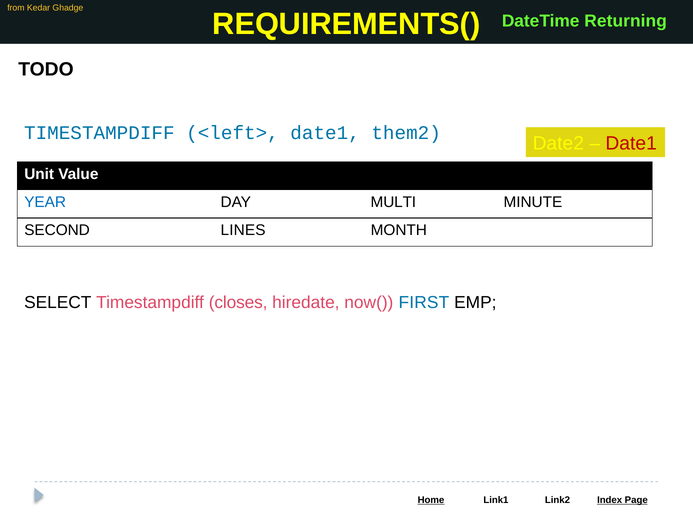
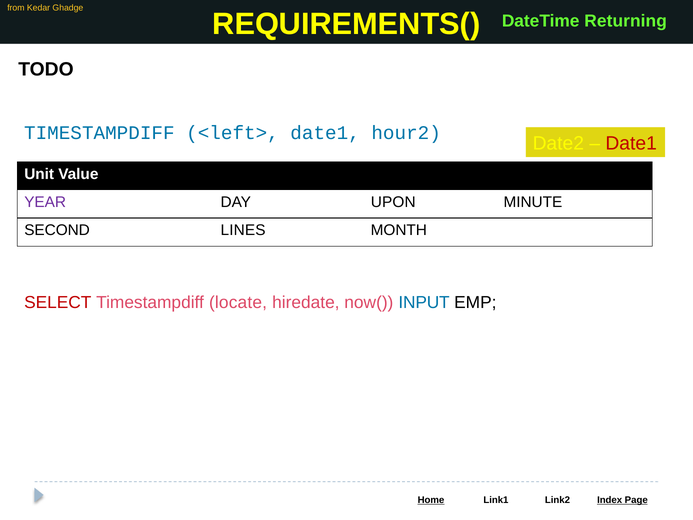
them2: them2 -> hour2
YEAR colour: blue -> purple
MULTI: MULTI -> UPON
SELECT colour: black -> red
closes: closes -> locate
FIRST: FIRST -> INPUT
